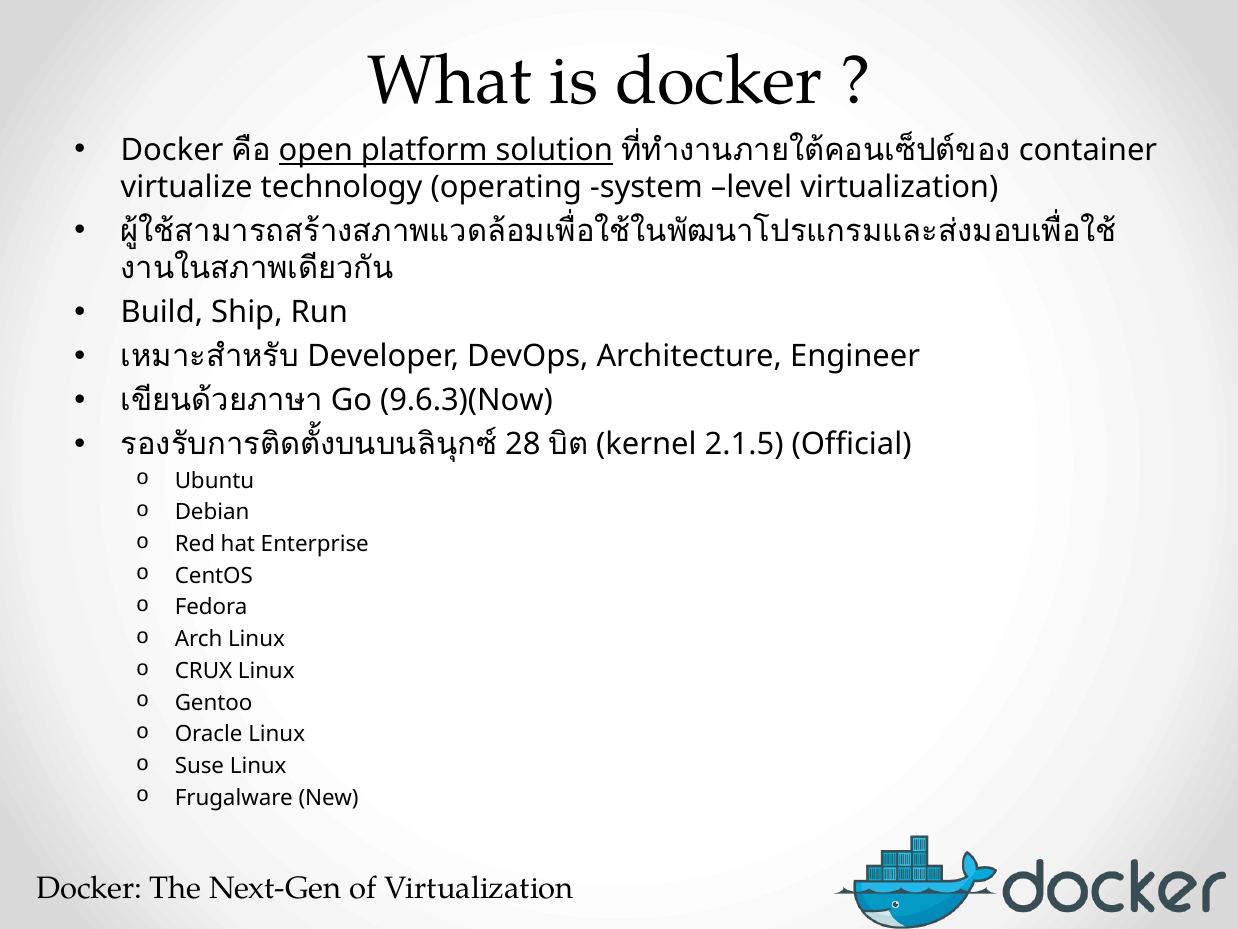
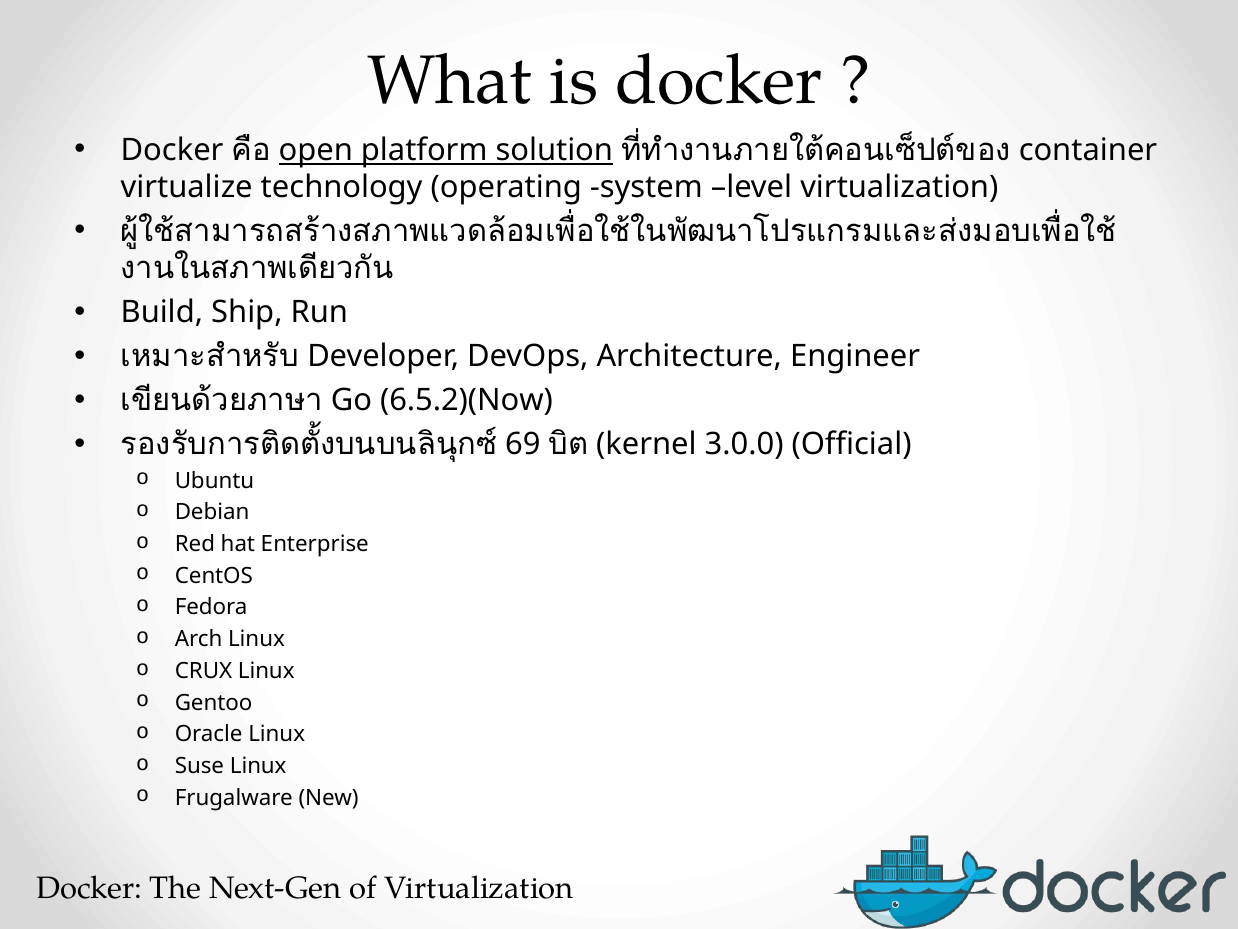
9.6.3)(Now: 9.6.3)(Now -> 6.5.2)(Now
28: 28 -> 69
2.1.5: 2.1.5 -> 3.0.0
